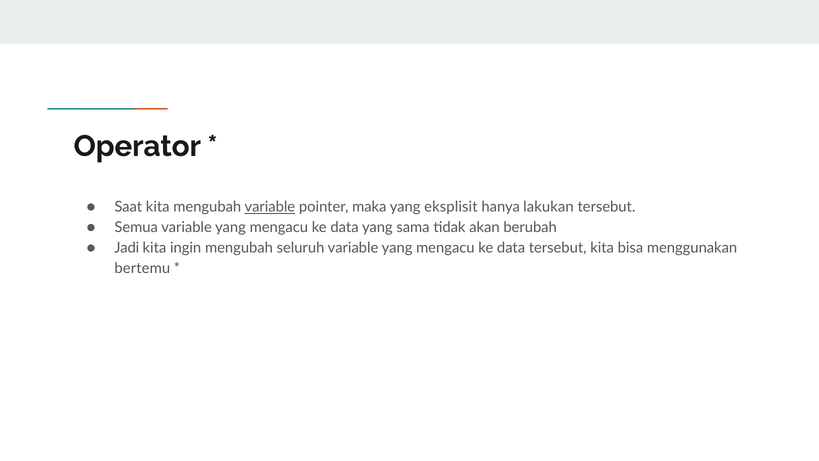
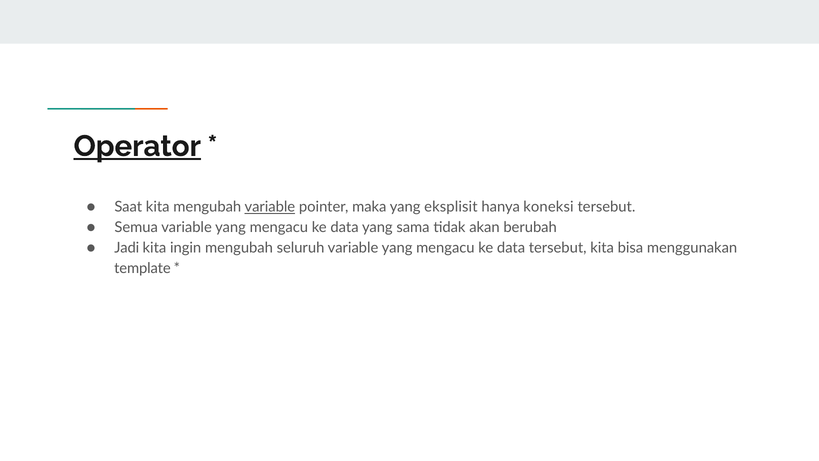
Operator underline: none -> present
lakukan: lakukan -> koneksi
bertemu: bertemu -> template
